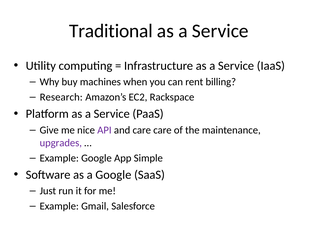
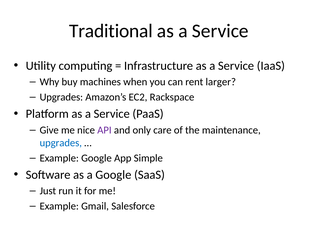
billing: billing -> larger
Research at (61, 97): Research -> Upgrades
and care: care -> only
upgrades at (61, 142) colour: purple -> blue
